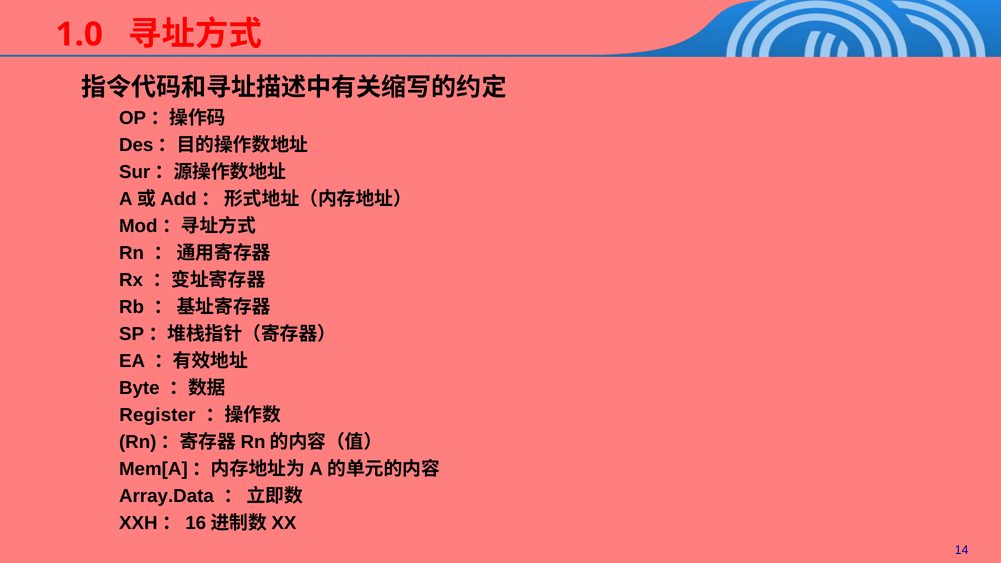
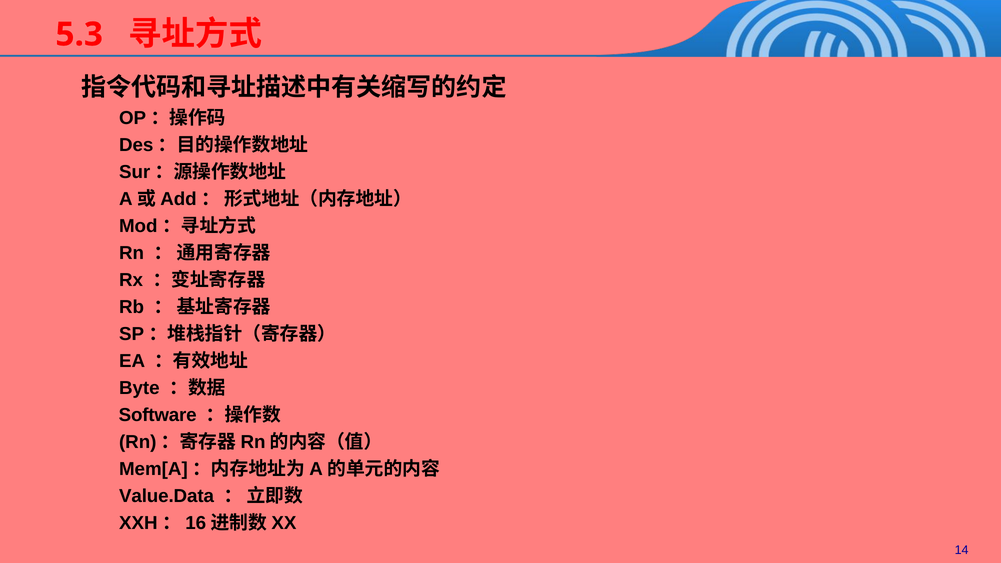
1.0: 1.0 -> 5.3
Register: Register -> Software
Array.Data: Array.Data -> Value.Data
